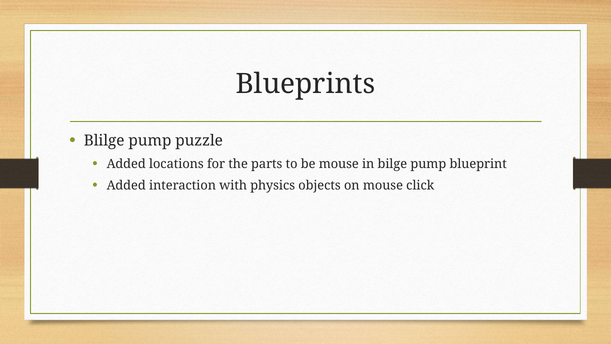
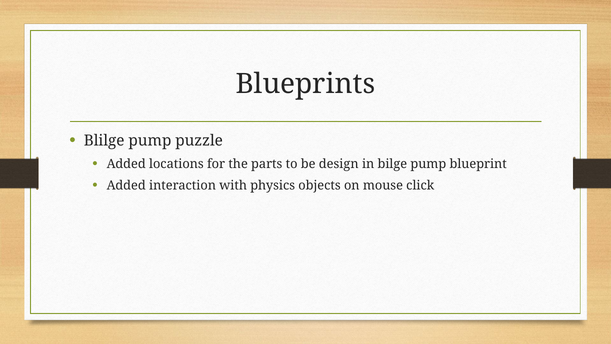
be mouse: mouse -> design
